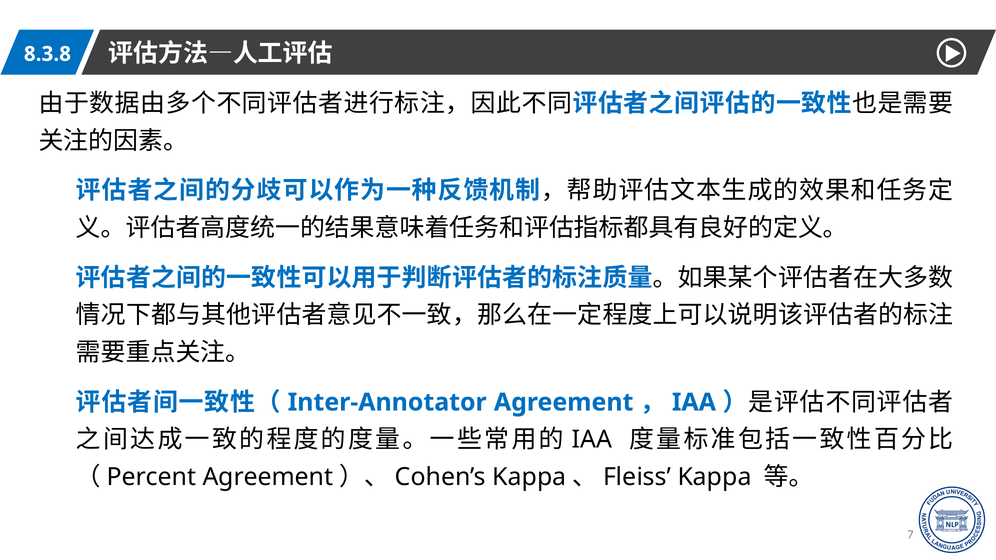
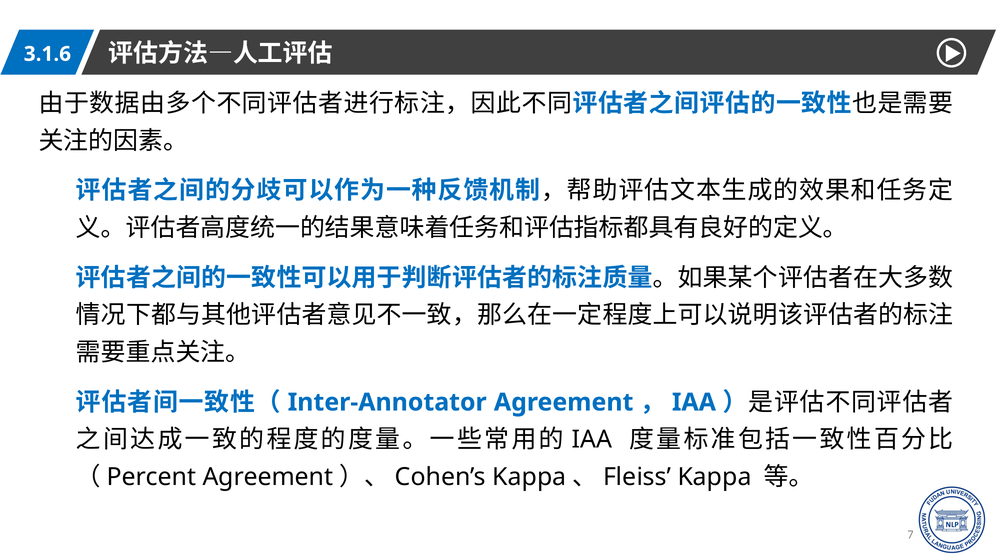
8.3.8: 8.3.8 -> 3.1.6
